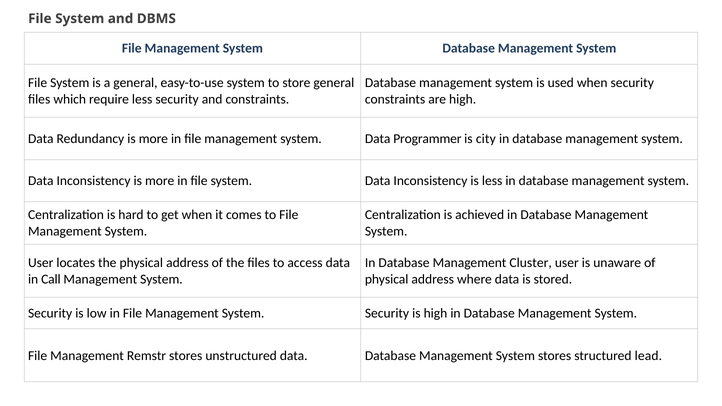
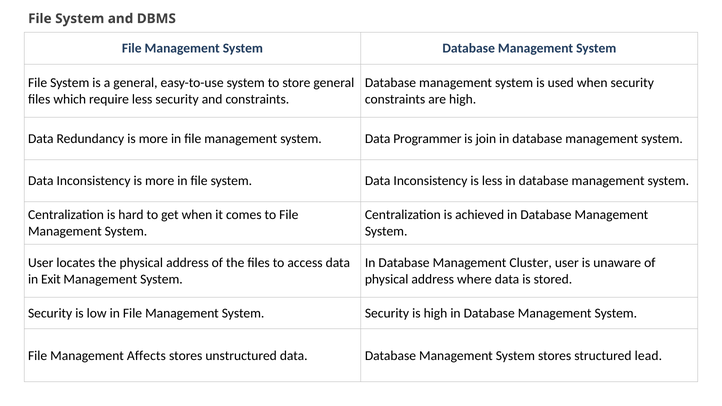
city: city -> join
Call: Call -> Exit
Remstr: Remstr -> Affects
